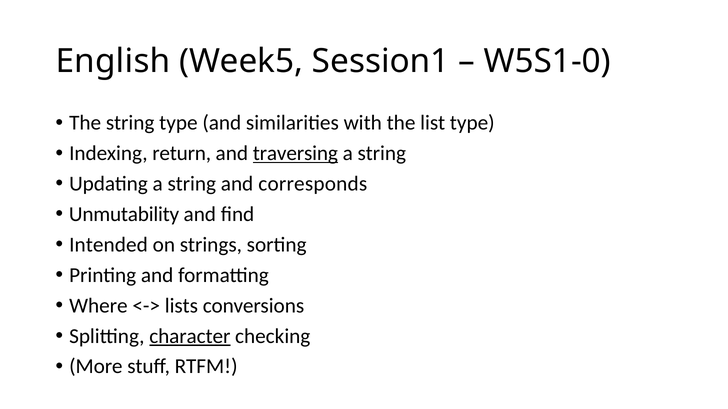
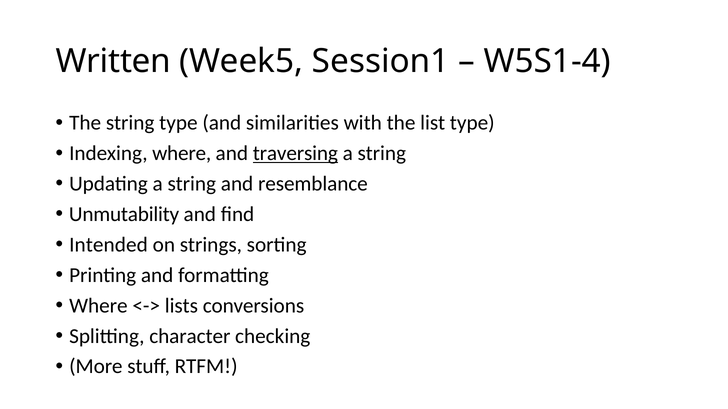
English: English -> Written
W5S1-0: W5S1-0 -> W5S1-4
Indexing return: return -> where
corresponds: corresponds -> resemblance
character underline: present -> none
